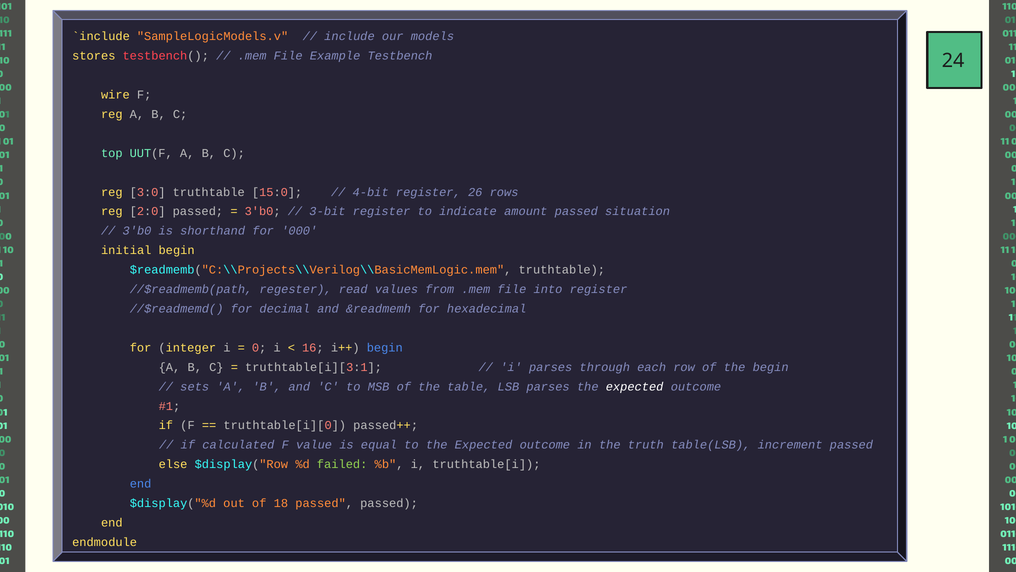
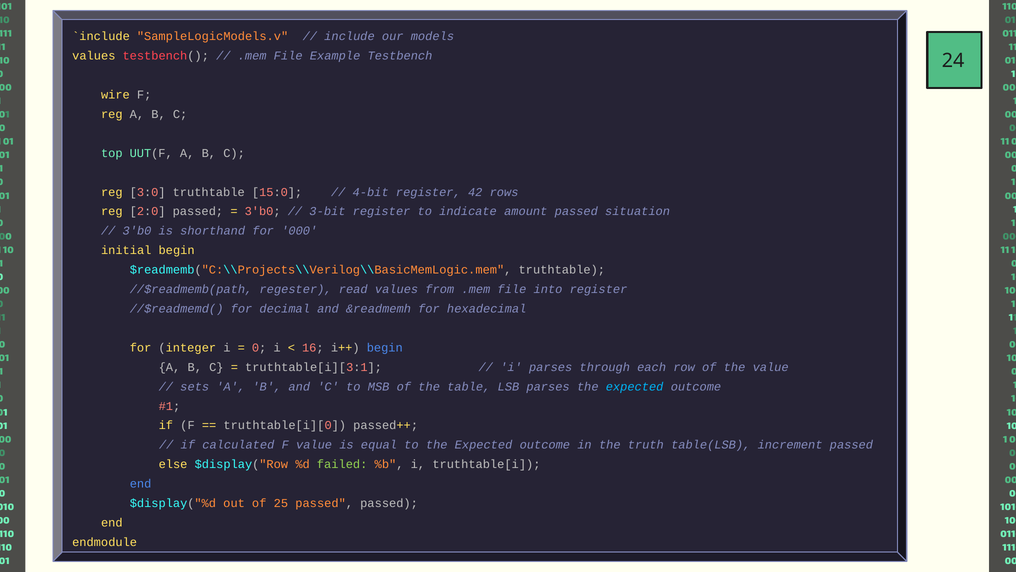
stores at (94, 56): stores -> values
26: 26 -> 42
the begin: begin -> value
expected at (635, 386) colour: white -> light blue
18: 18 -> 25
